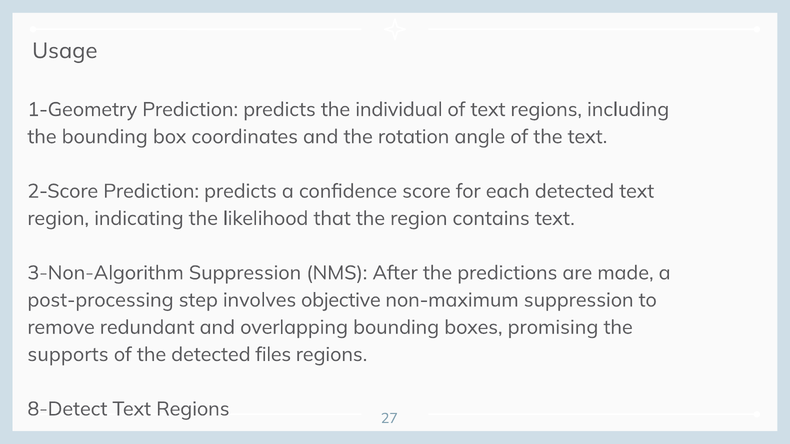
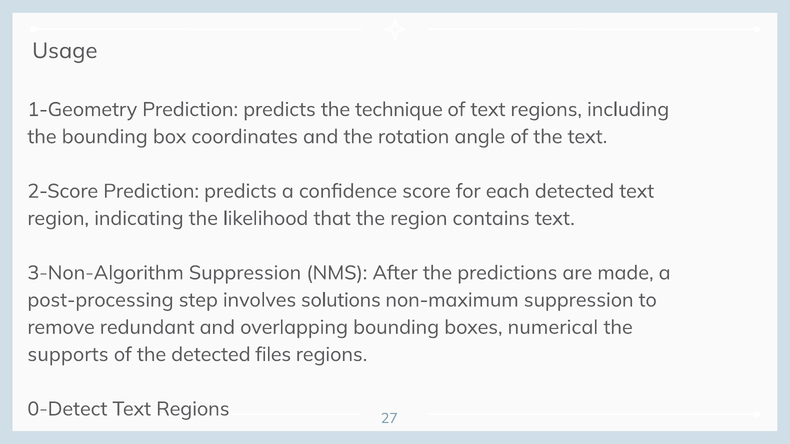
individual: individual -> technique
objective: objective -> solutions
promising: promising -> numerical
8-Detect: 8-Detect -> 0-Detect
